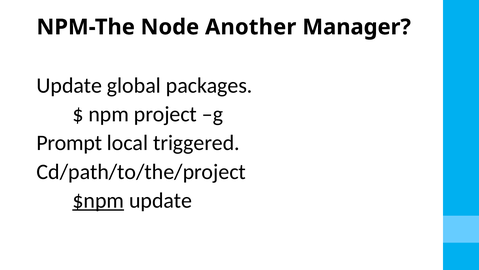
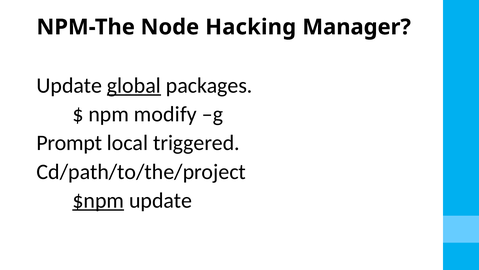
Another: Another -> Hacking
global underline: none -> present
project: project -> modify
